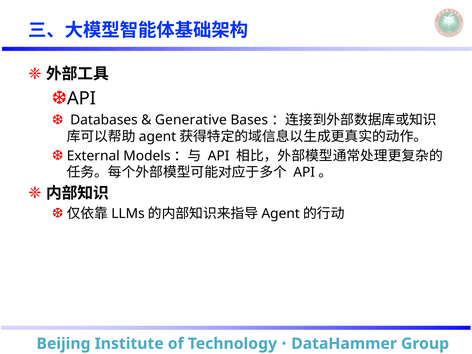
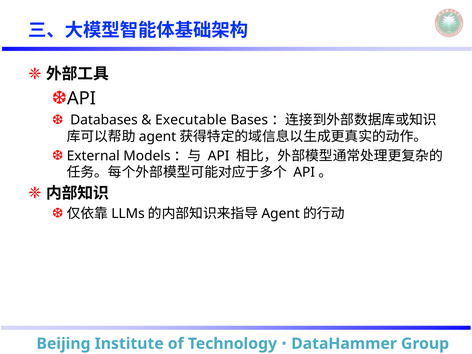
Generative: Generative -> Executable
